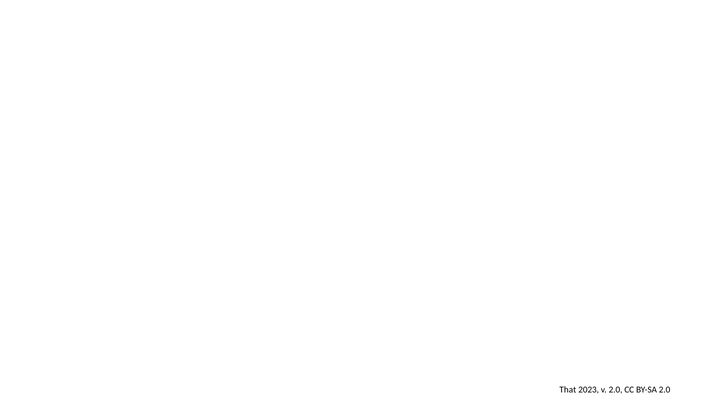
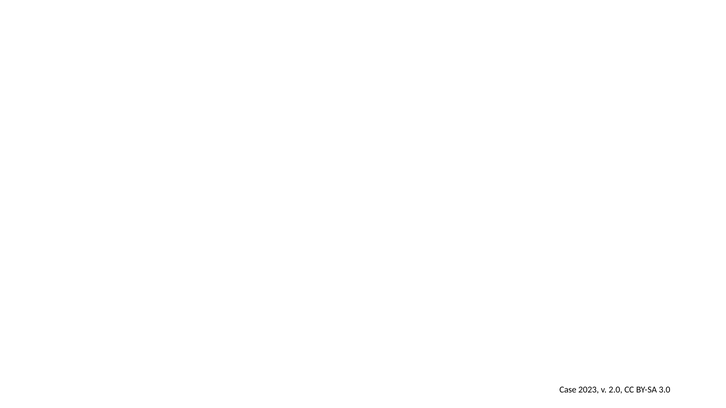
That: That -> Case
BY-SA 2.0: 2.0 -> 3.0
